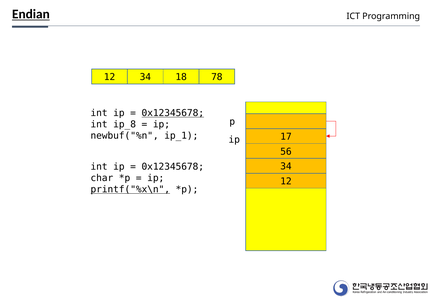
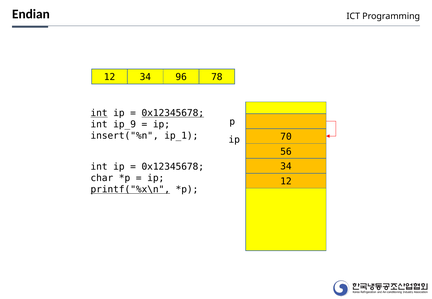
Endian underline: present -> none
18: 18 -> 96
int at (99, 113) underline: none -> present
ip_8: ip_8 -> ip_9
newbuf("%n: newbuf("%n -> insert("%n
17: 17 -> 70
